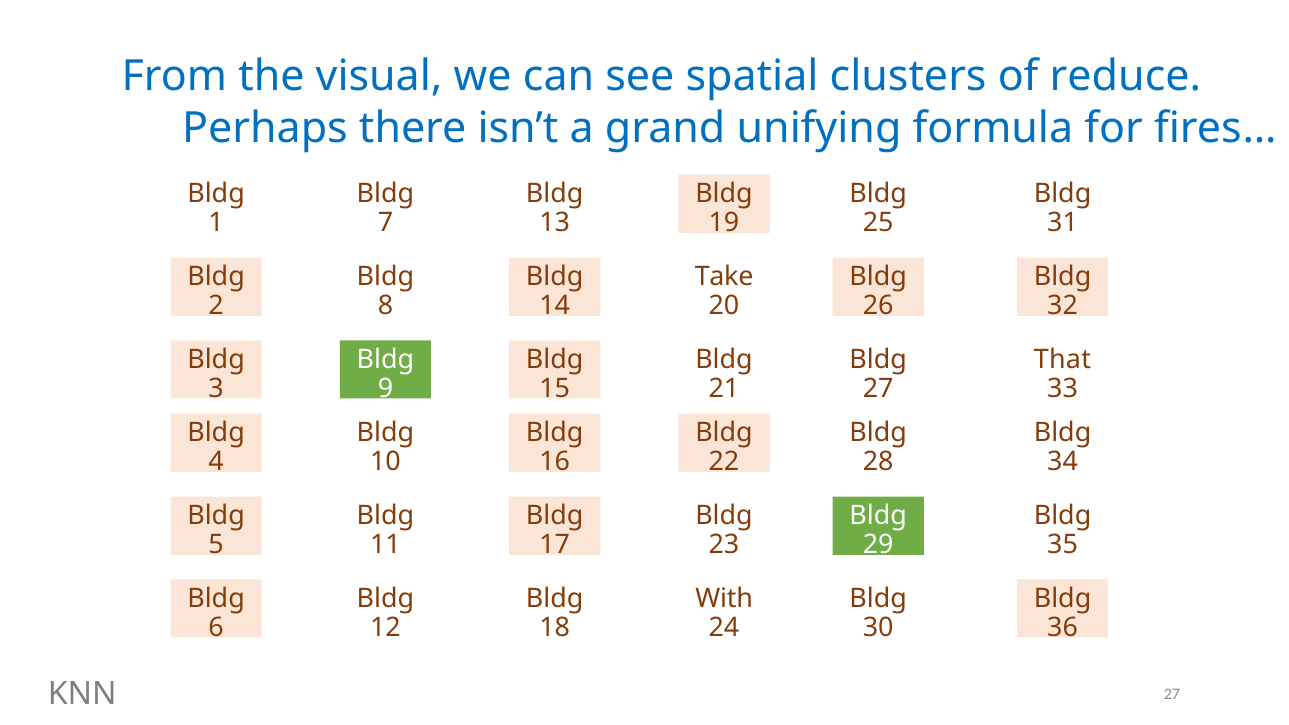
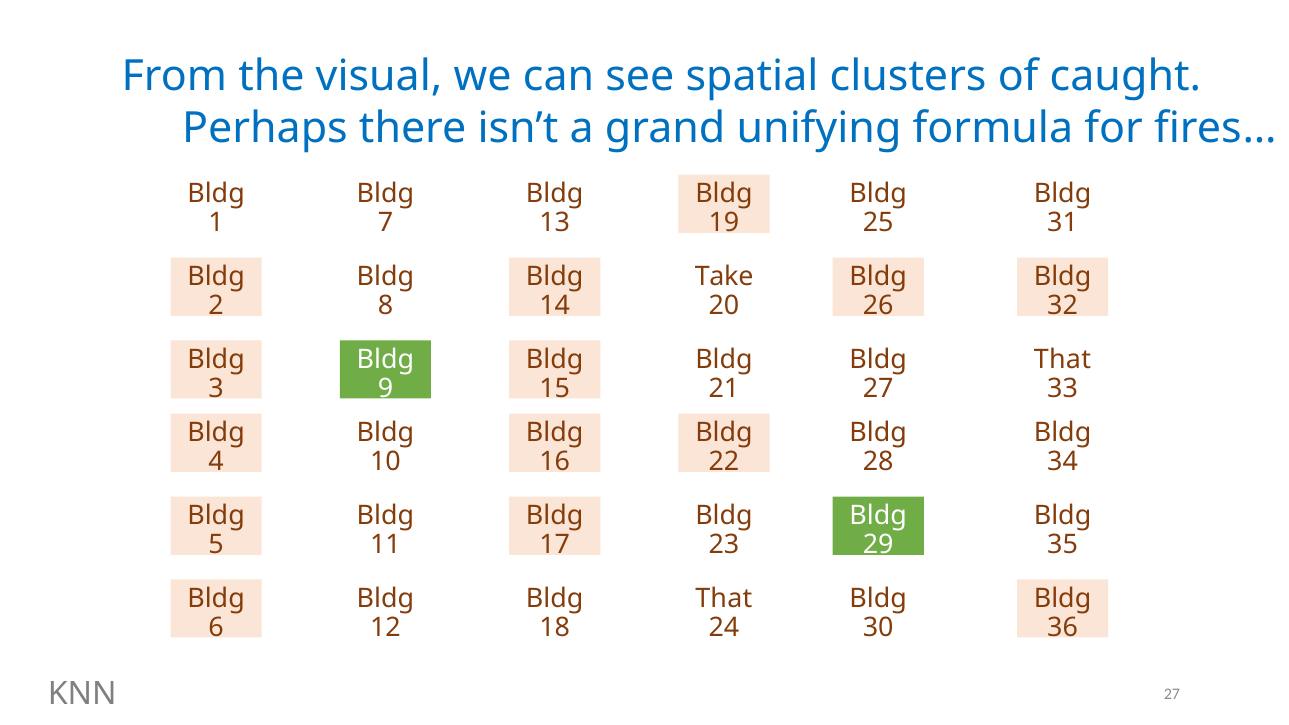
reduce: reduce -> caught
With at (724, 599): With -> That
